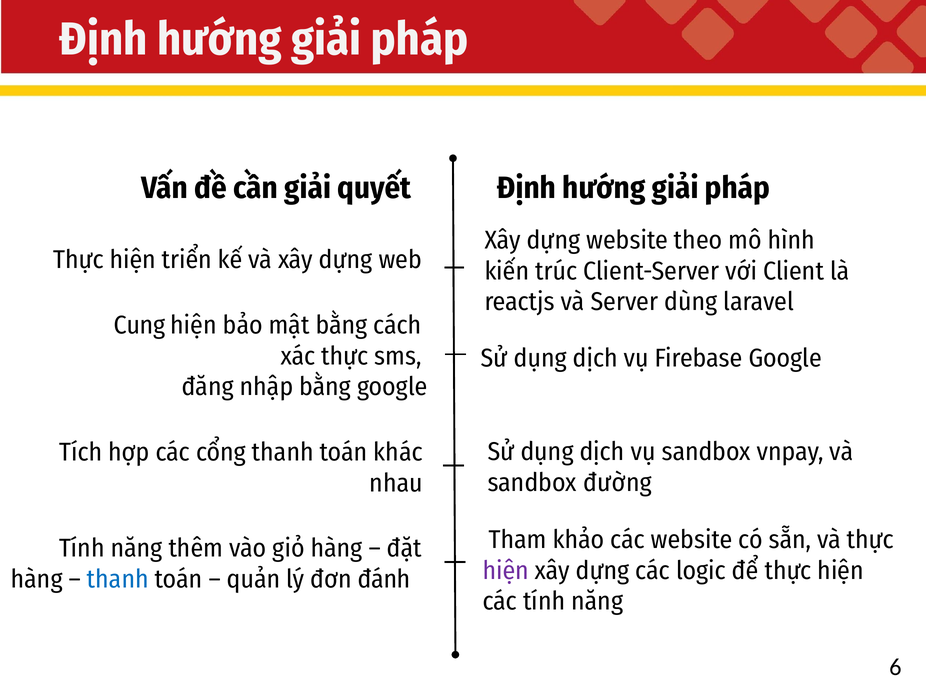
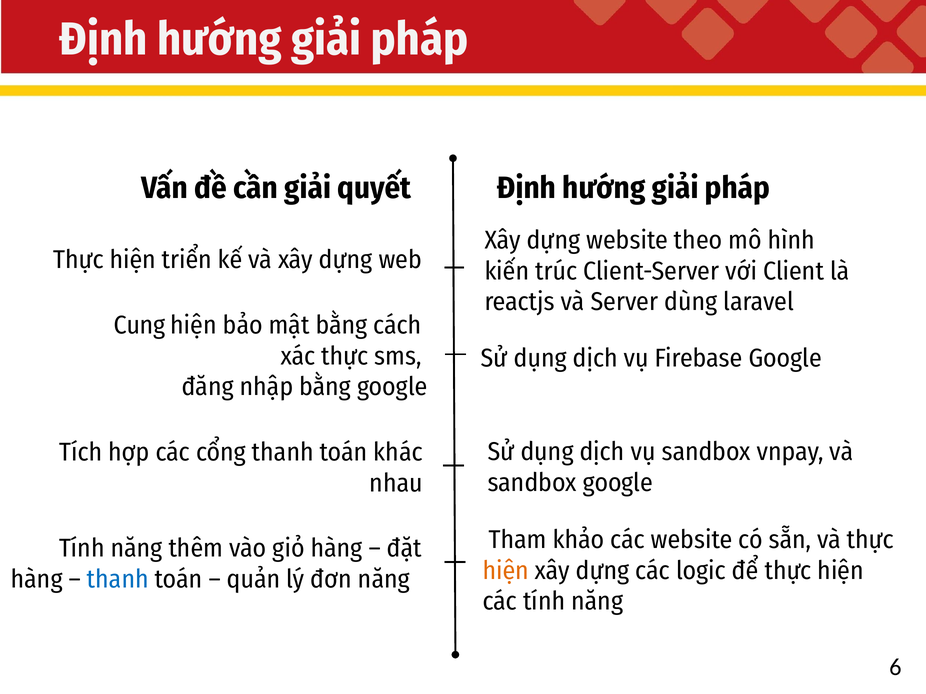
sandbox đường: đường -> google
hiện at (506, 571) colour: purple -> orange
đơn đánh: đánh -> năng
